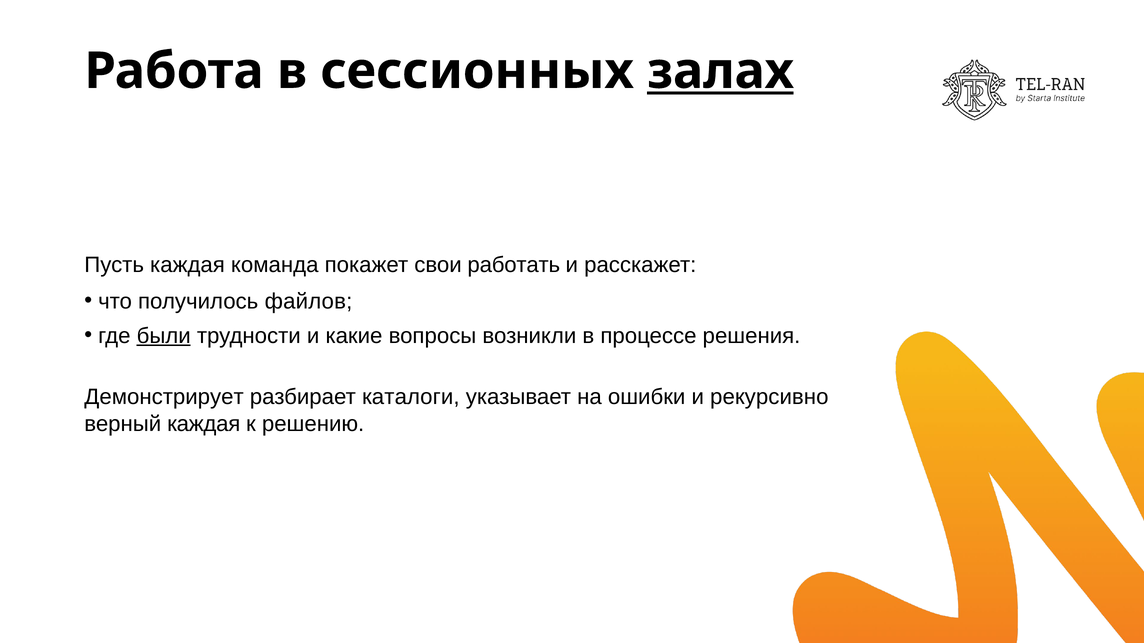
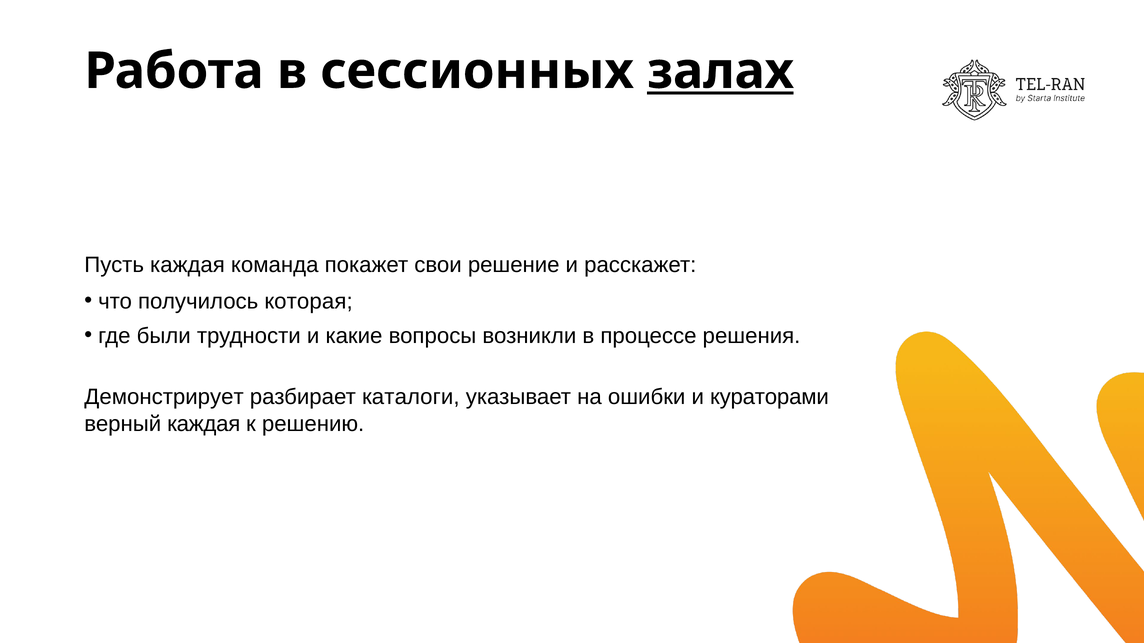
работать: работать -> решение
файлов: файлов -> которая
были underline: present -> none
рекурсивно: рекурсивно -> кураторами
